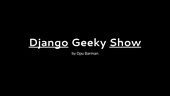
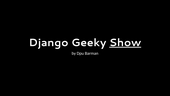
Django underline: present -> none
